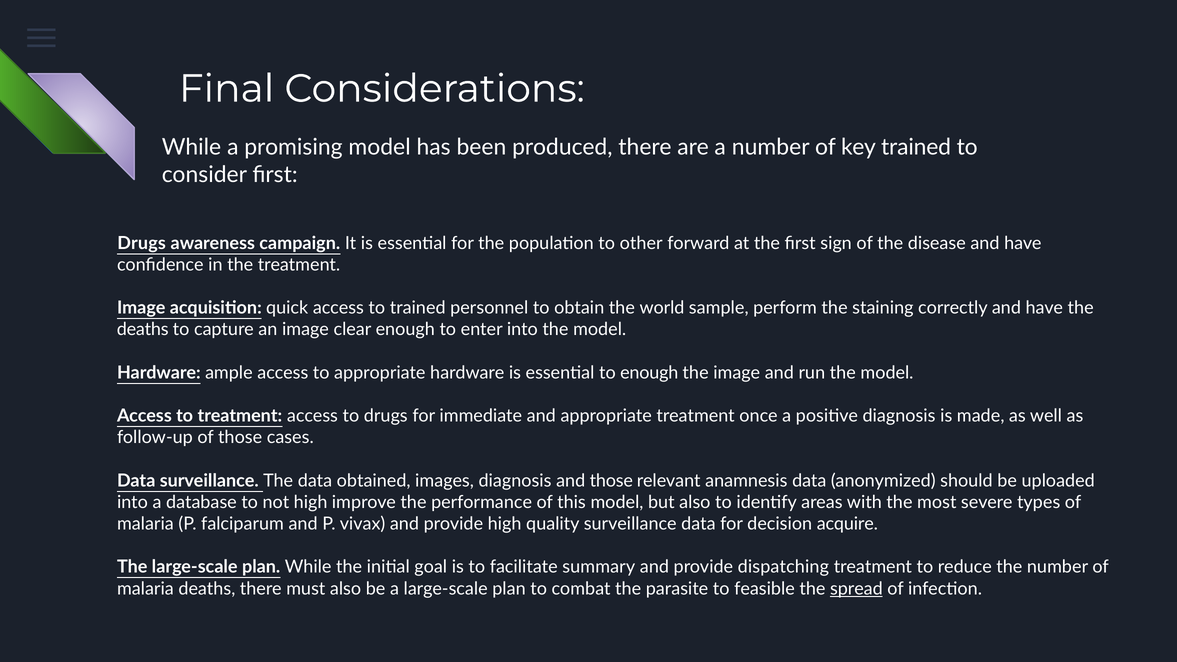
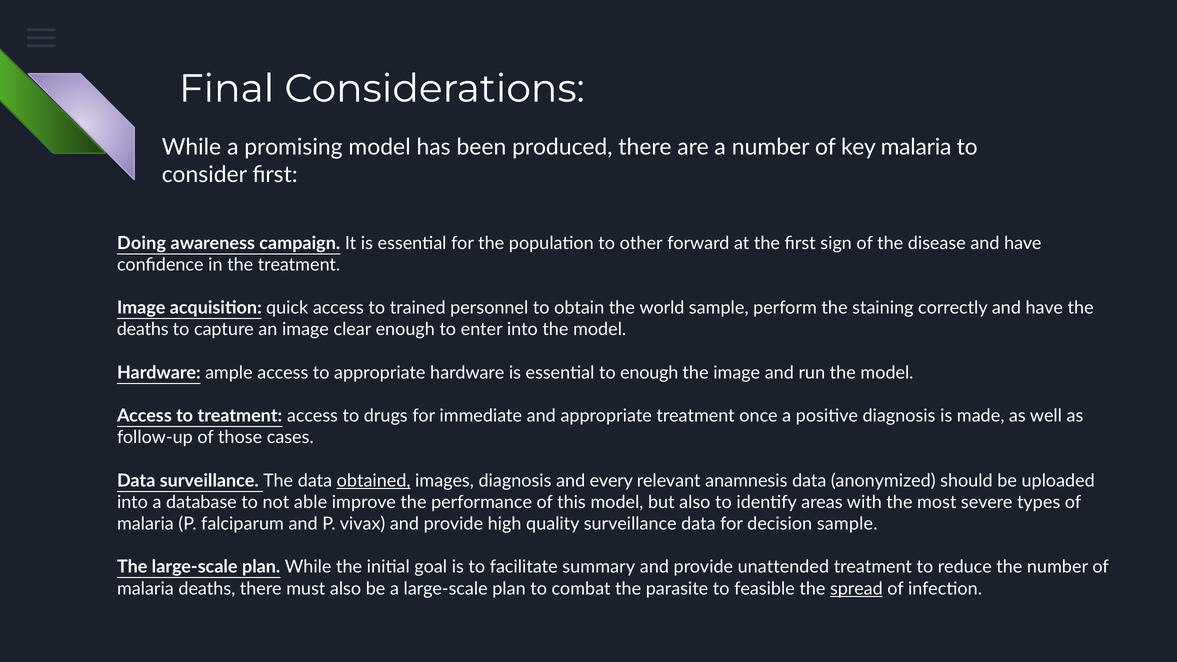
key trained: trained -> malaria
Drugs at (142, 243): Drugs -> Doing
obtained underline: none -> present
and those: those -> every
not high: high -> able
decision acquire: acquire -> sample
dispatching: dispatching -> unattended
